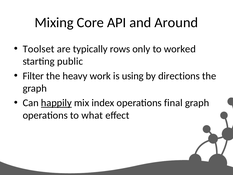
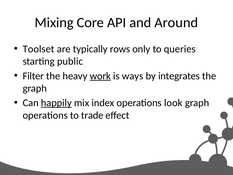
worked: worked -> queries
work underline: none -> present
using: using -> ways
directions: directions -> integrates
final: final -> look
what: what -> trade
